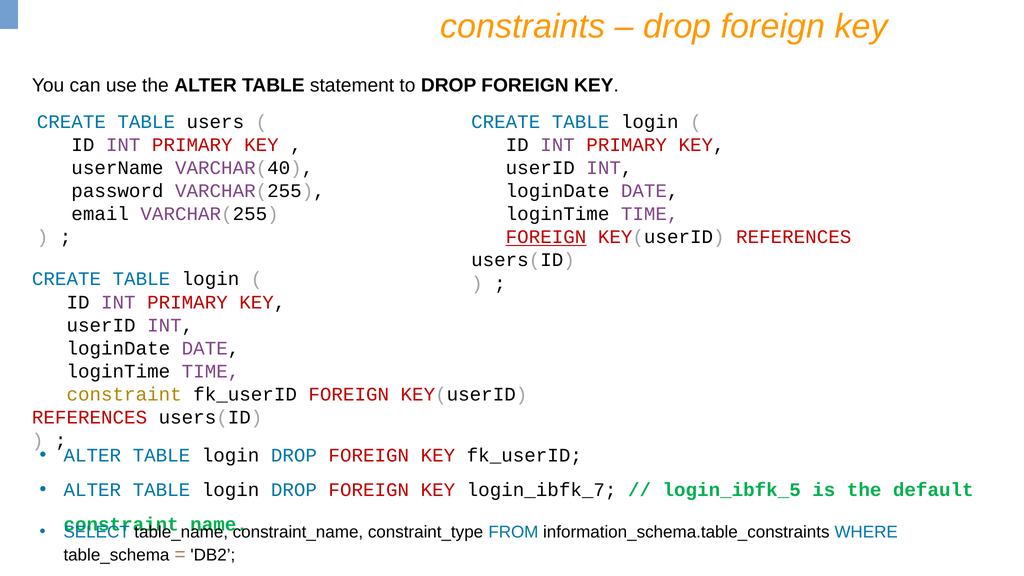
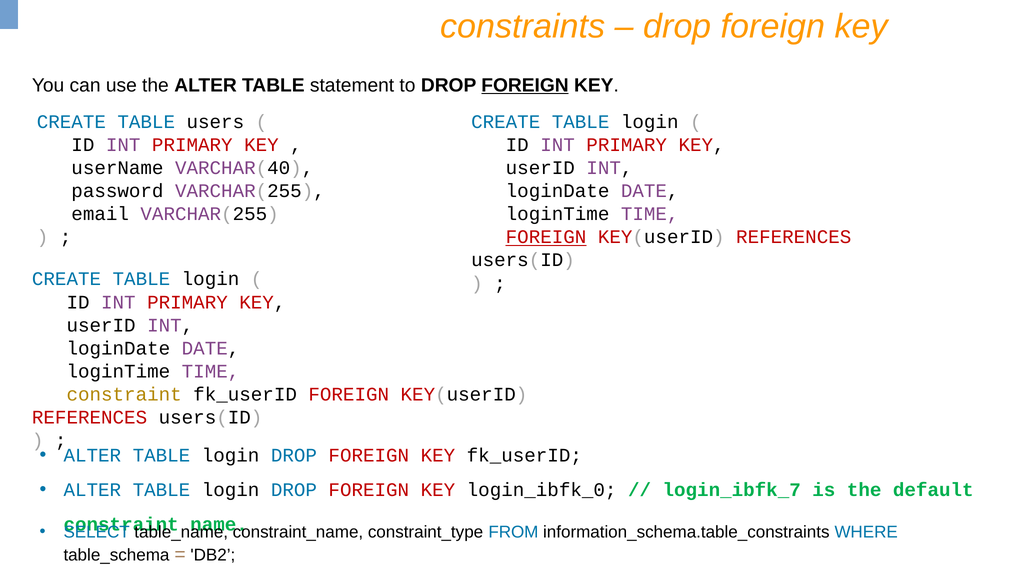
FOREIGN at (525, 85) underline: none -> present
login_ibfk_7: login_ibfk_7 -> login_ibfk_0
login_ibfk_5: login_ibfk_5 -> login_ibfk_7
